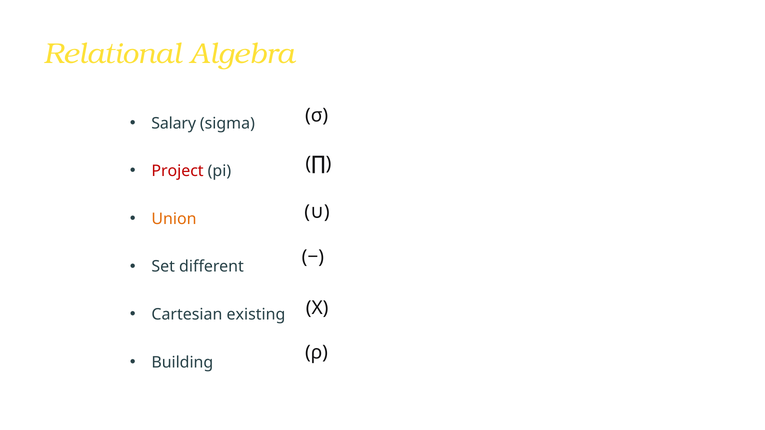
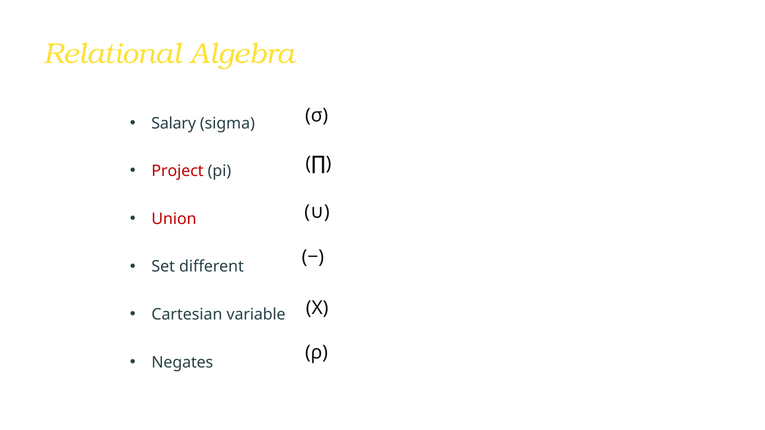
Union colour: orange -> red
existing: existing -> variable
Building: Building -> Negates
